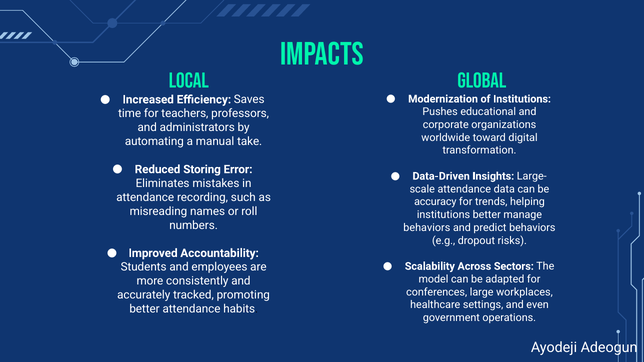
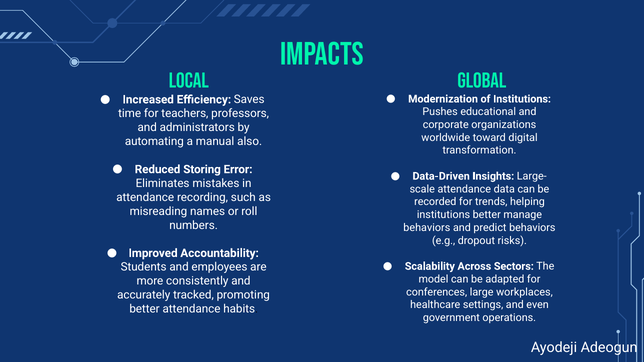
take: take -> also
accuracy: accuracy -> recorded
